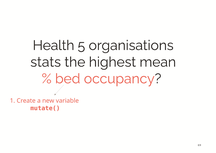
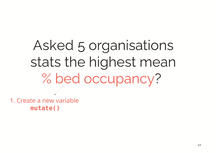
Health: Health -> Asked
